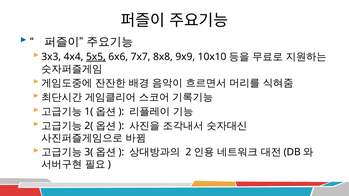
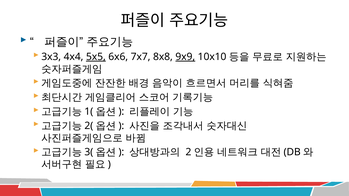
9x9 underline: none -> present
